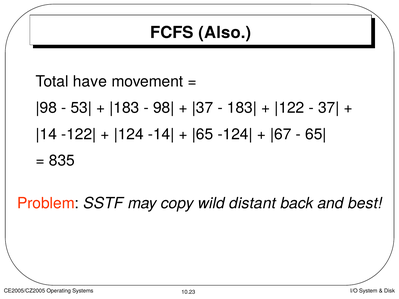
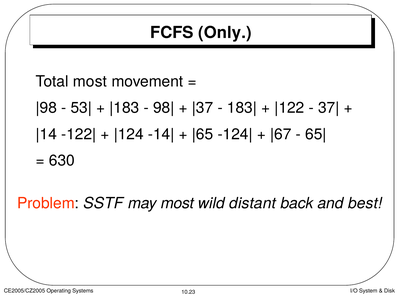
Also: Also -> Only
Total have: have -> most
835: 835 -> 630
may copy: copy -> most
